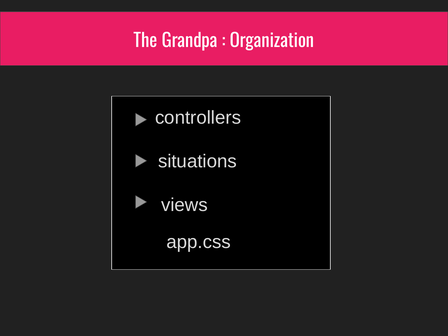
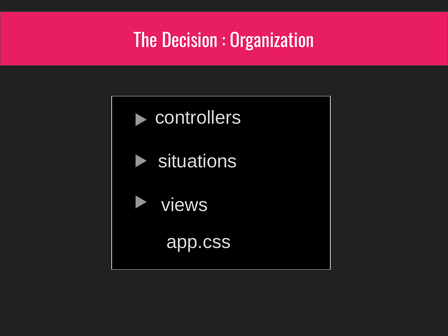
Grandpa: Grandpa -> Decision
